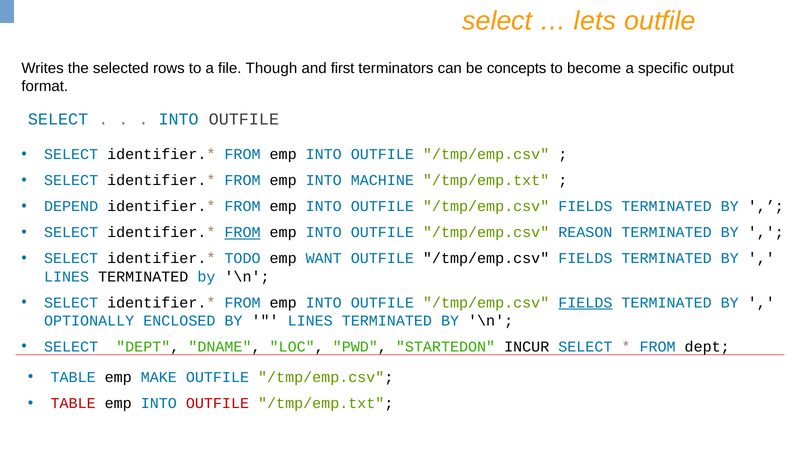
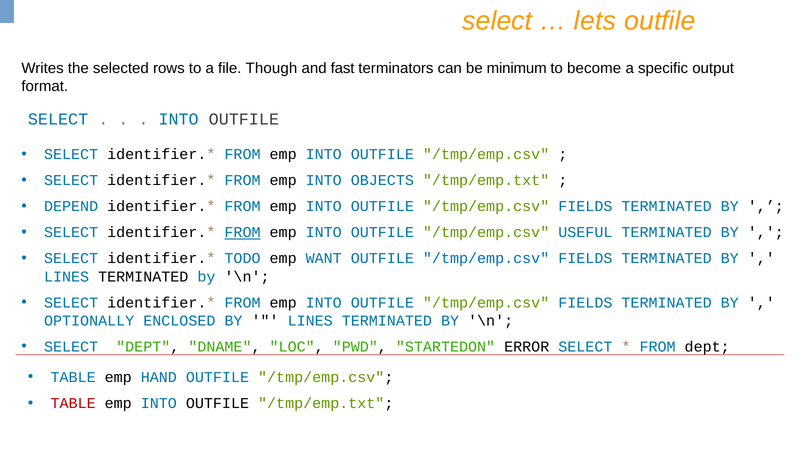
first: first -> fast
concepts: concepts -> minimum
MACHINE: MACHINE -> OBJECTS
REASON: REASON -> USEFUL
/tmp/emp.csv at (486, 259) colour: black -> blue
FIELDS at (585, 303) underline: present -> none
INCUR: INCUR -> ERROR
MAKE: MAKE -> HAND
OUTFILE at (217, 403) colour: red -> black
